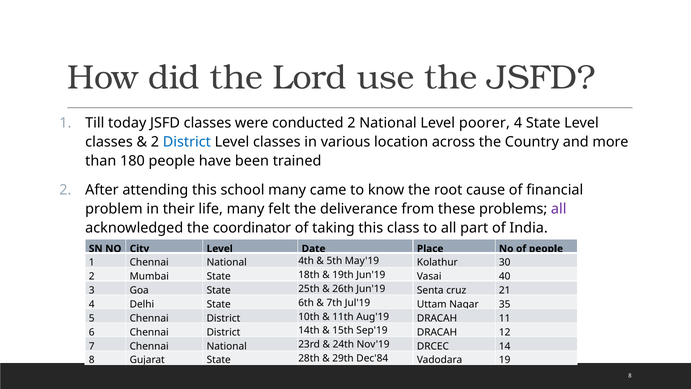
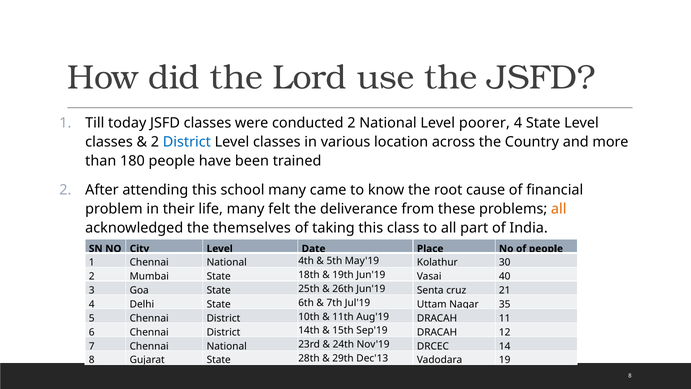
all at (559, 209) colour: purple -> orange
coordinator: coordinator -> themselves
Dec'84: Dec'84 -> Dec'13
